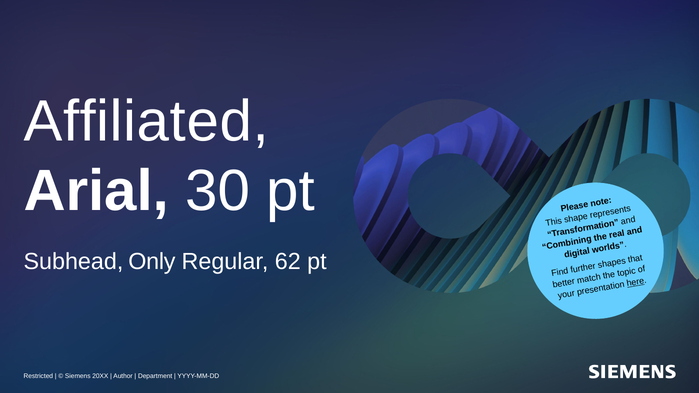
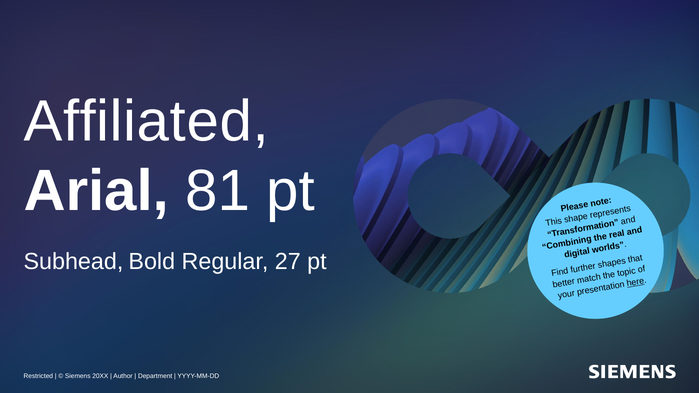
30: 30 -> 81
Only: Only -> Bold
62: 62 -> 27
